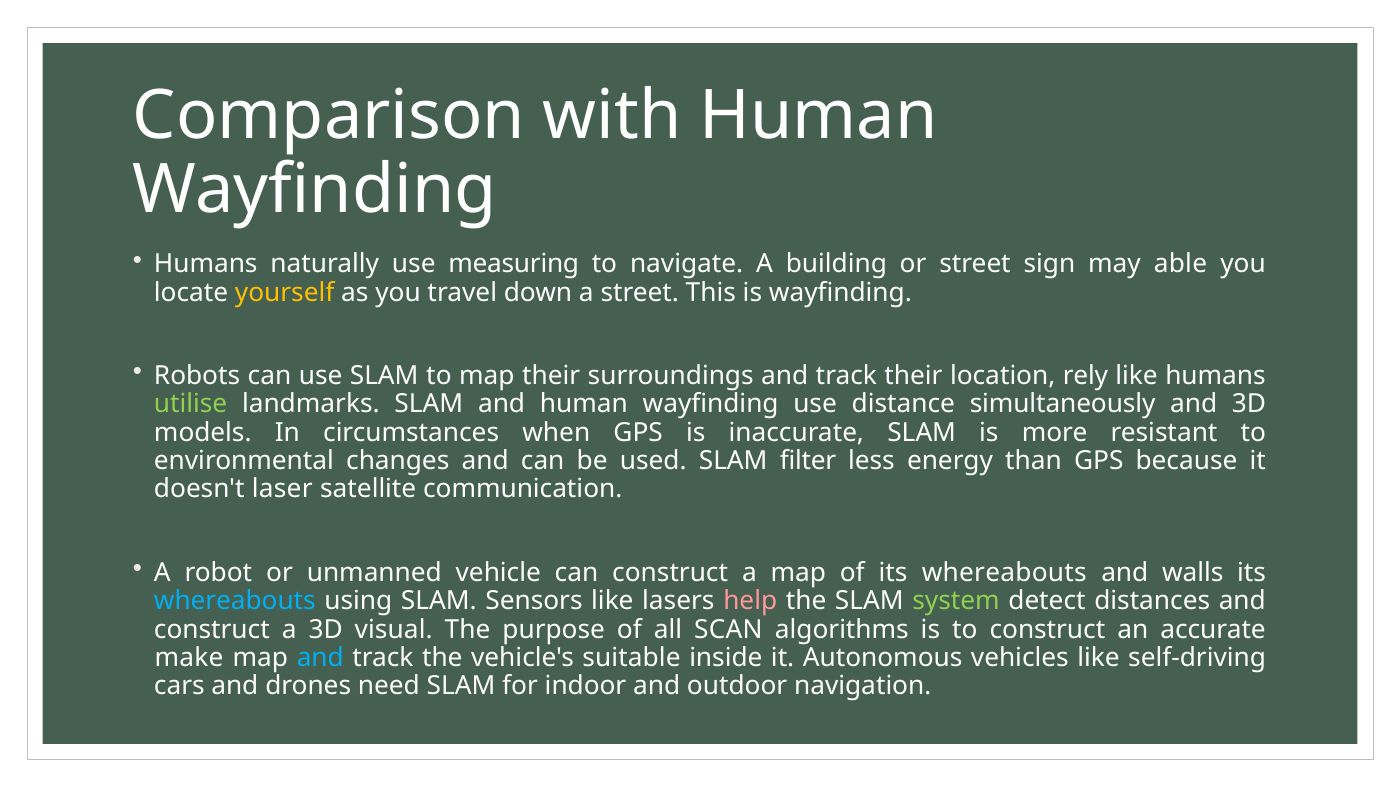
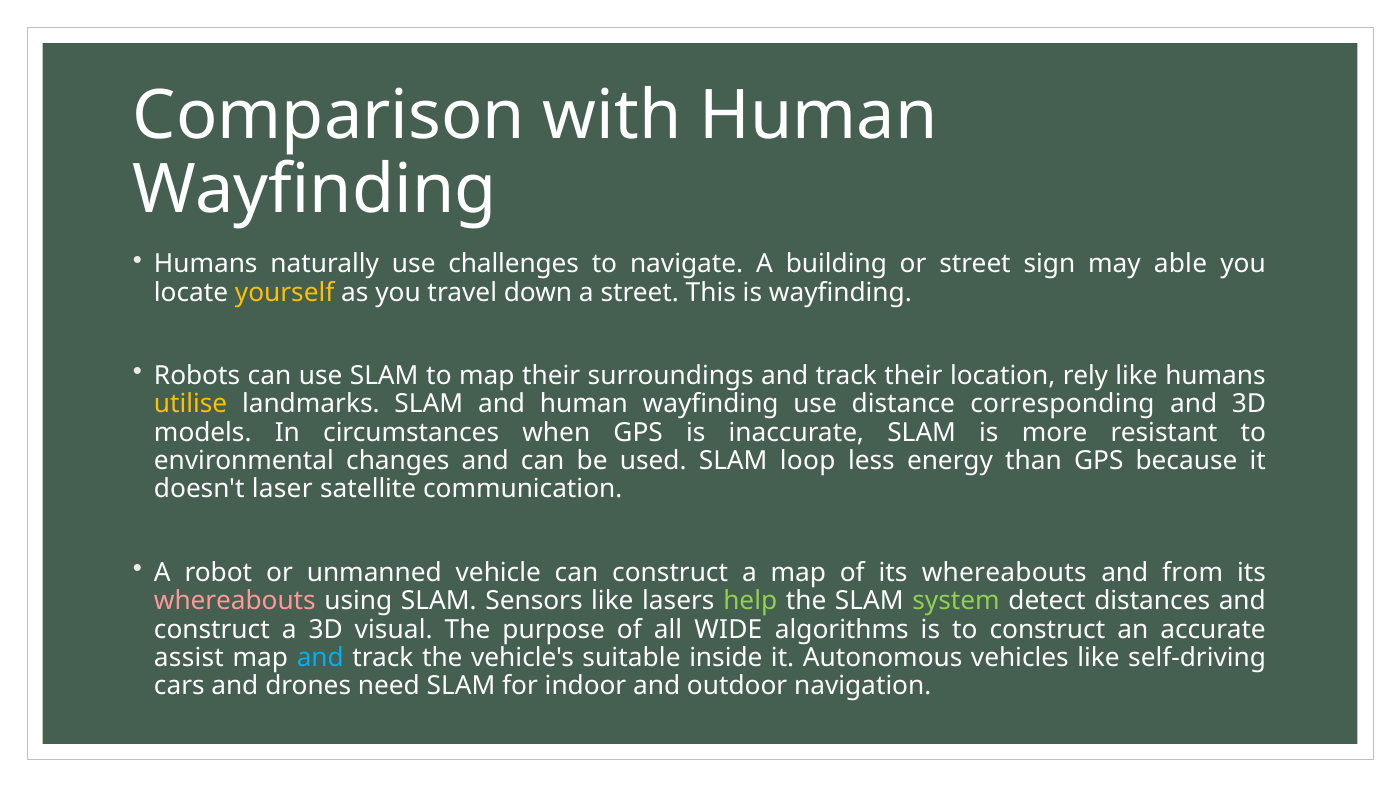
measuring: measuring -> challenges
utilise colour: light green -> yellow
simultaneously: simultaneously -> corresponding
filter: filter -> loop
walls: walls -> from
whereabouts at (235, 601) colour: light blue -> pink
help colour: pink -> light green
SCAN: SCAN -> WIDE
make: make -> assist
